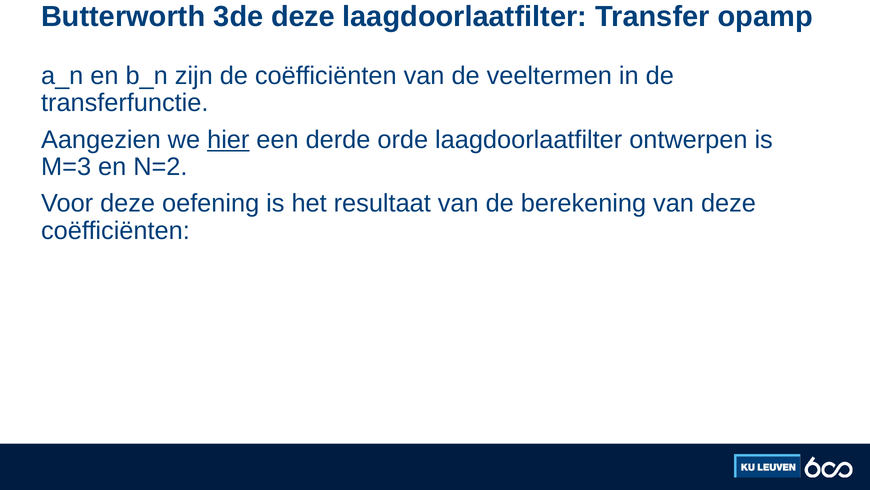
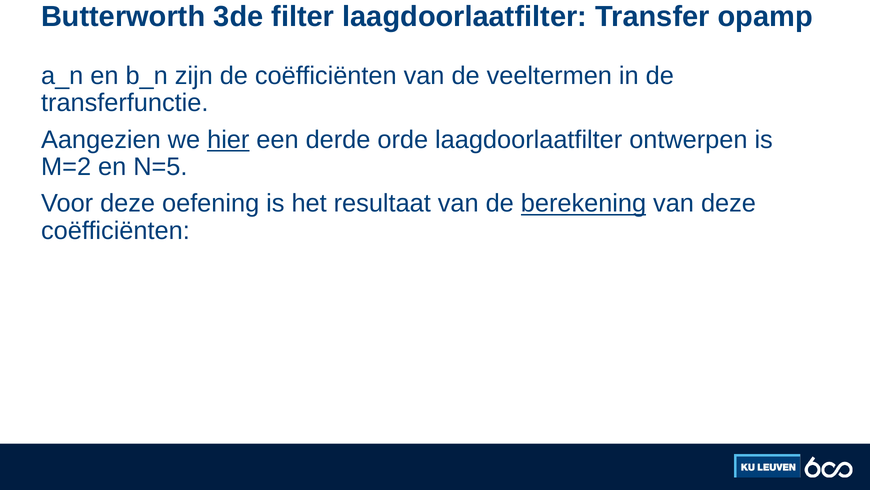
3de deze: deze -> filter
M=3: M=3 -> M=2
N=2: N=2 -> N=5
berekening underline: none -> present
